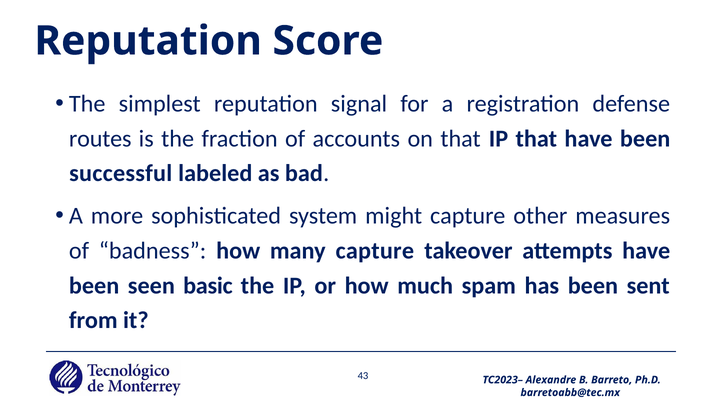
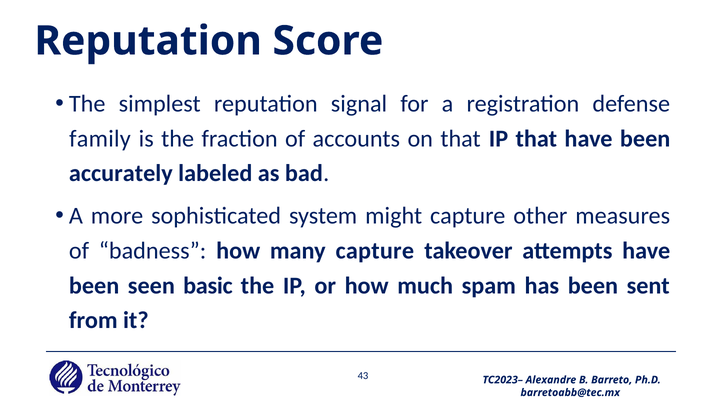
routes: routes -> family
successful: successful -> accurately
